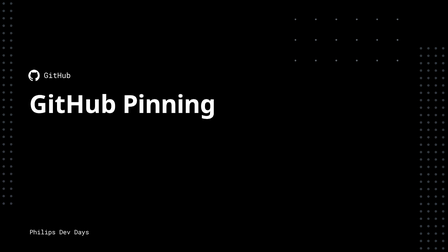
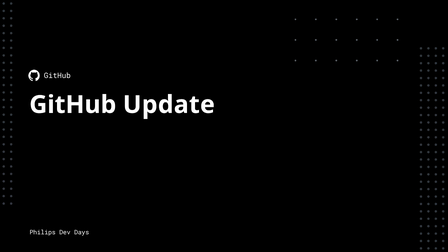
Pinning: Pinning -> Update
